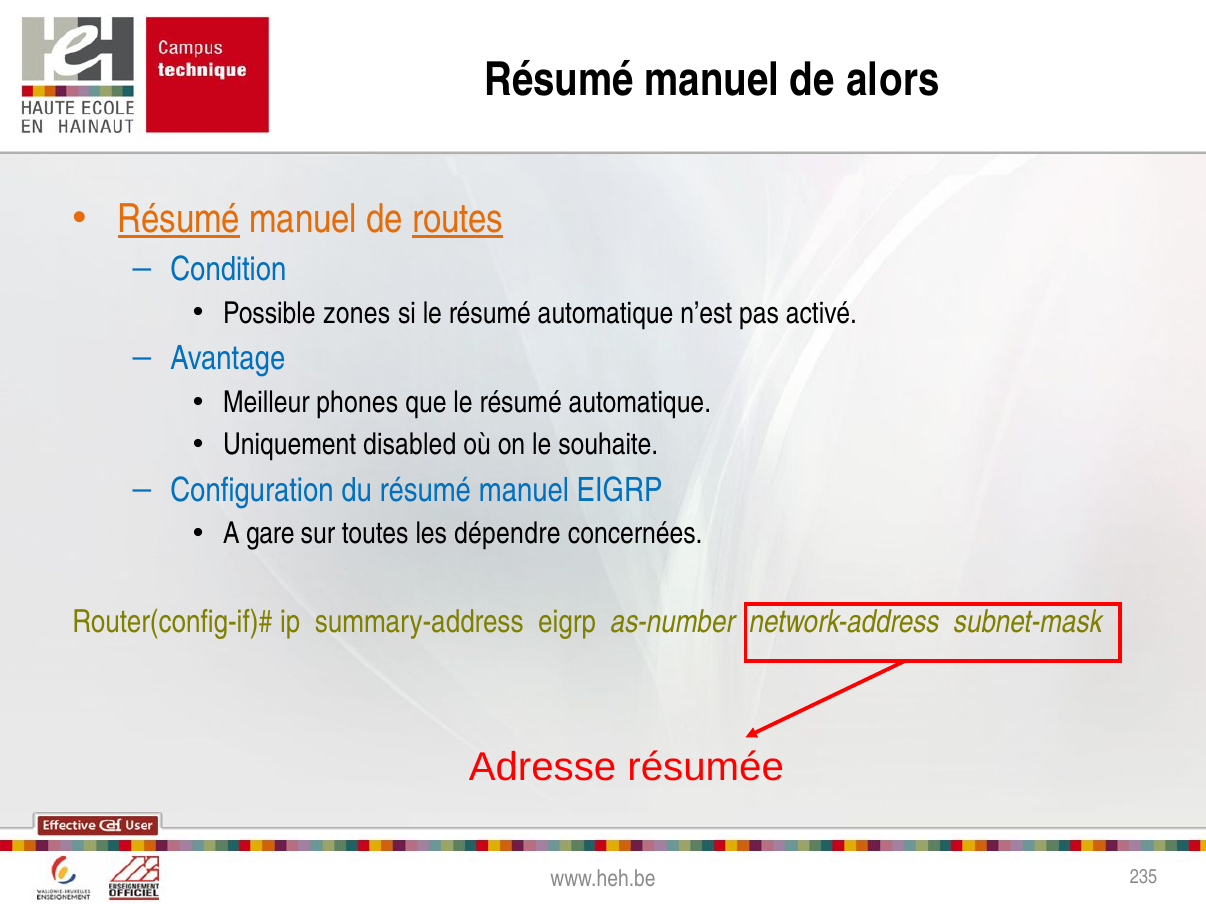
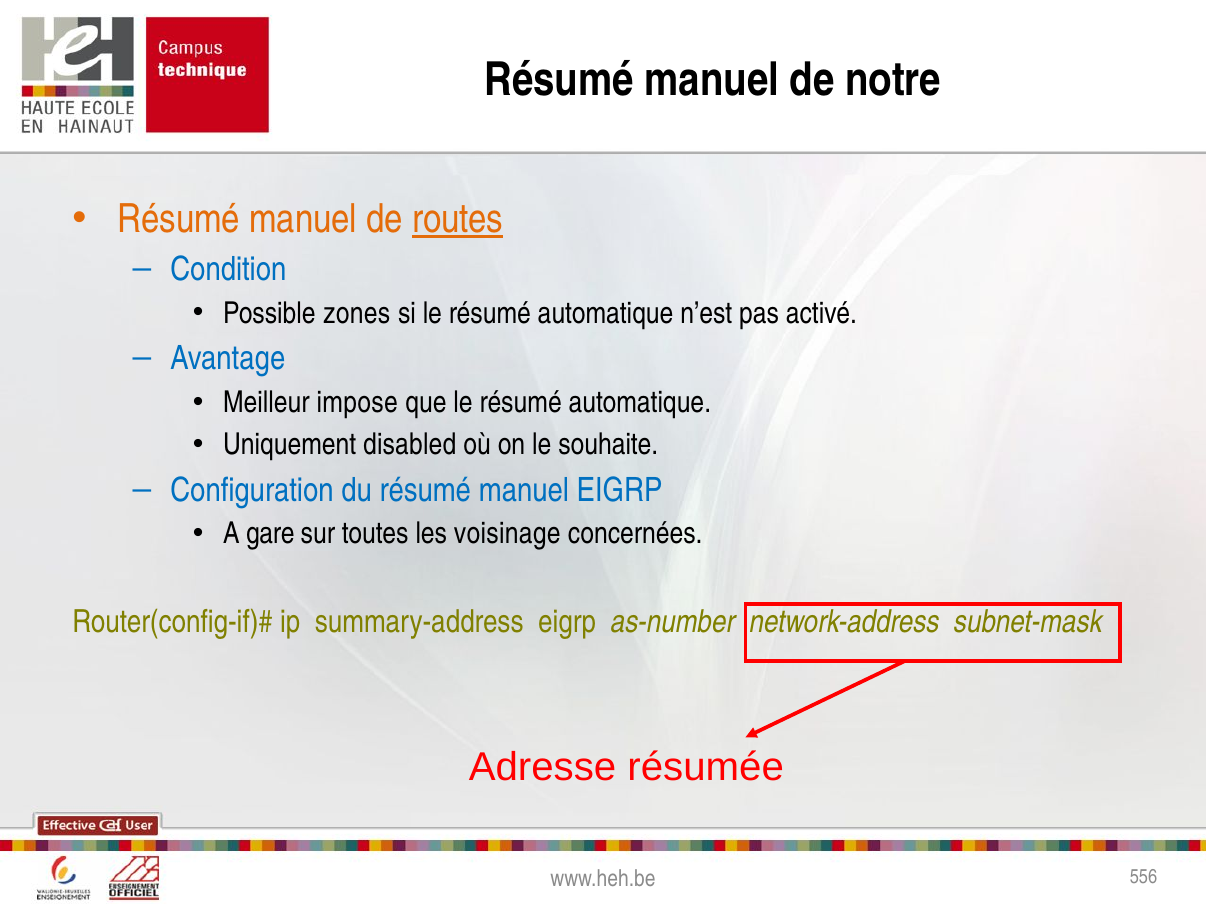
alors: alors -> notre
Résumé at (179, 219) underline: present -> none
phones: phones -> impose
dépendre: dépendre -> voisinage
235: 235 -> 556
